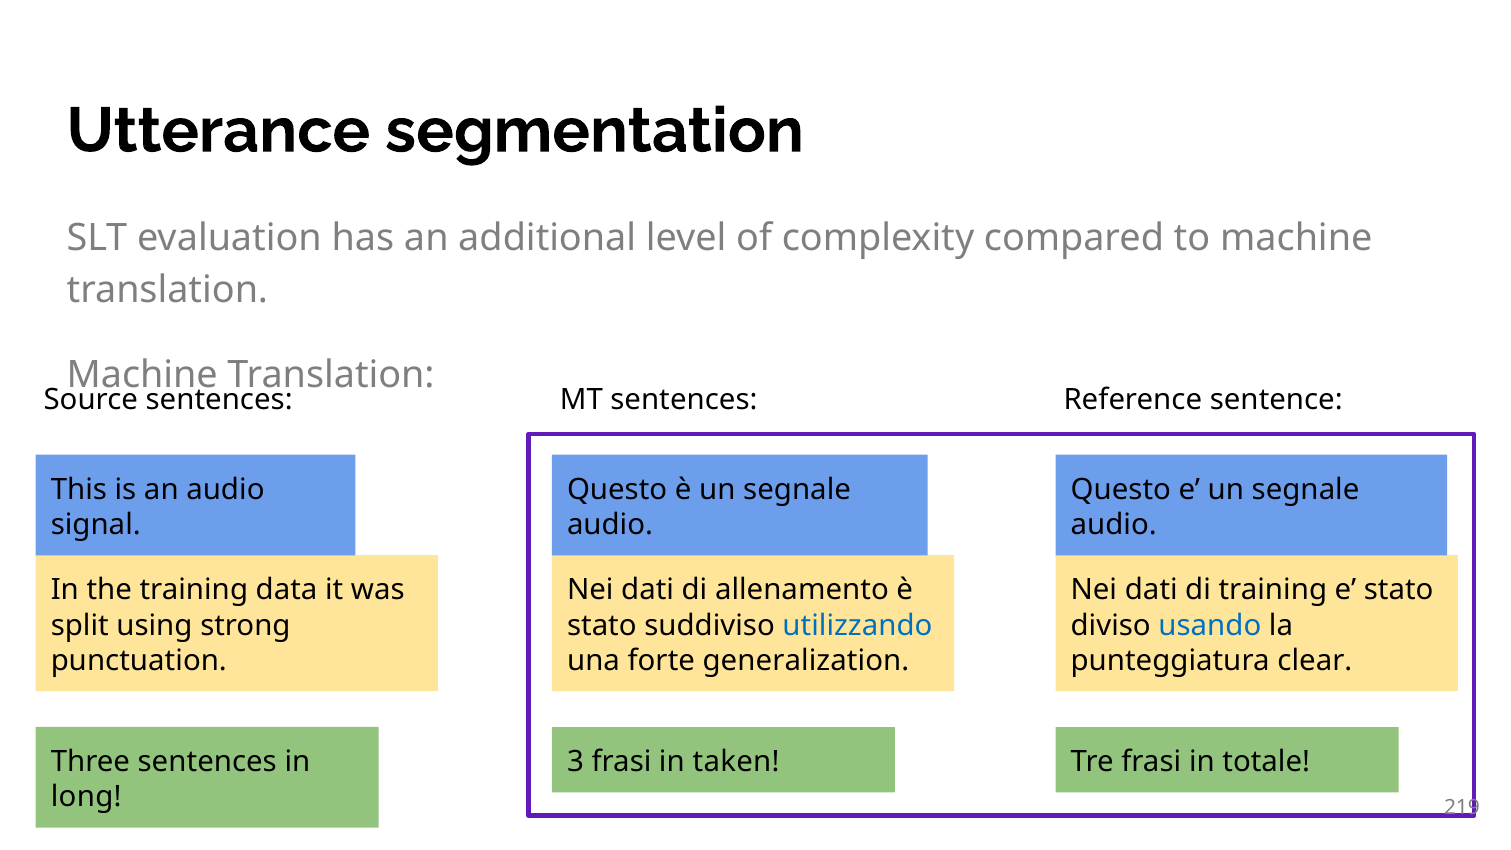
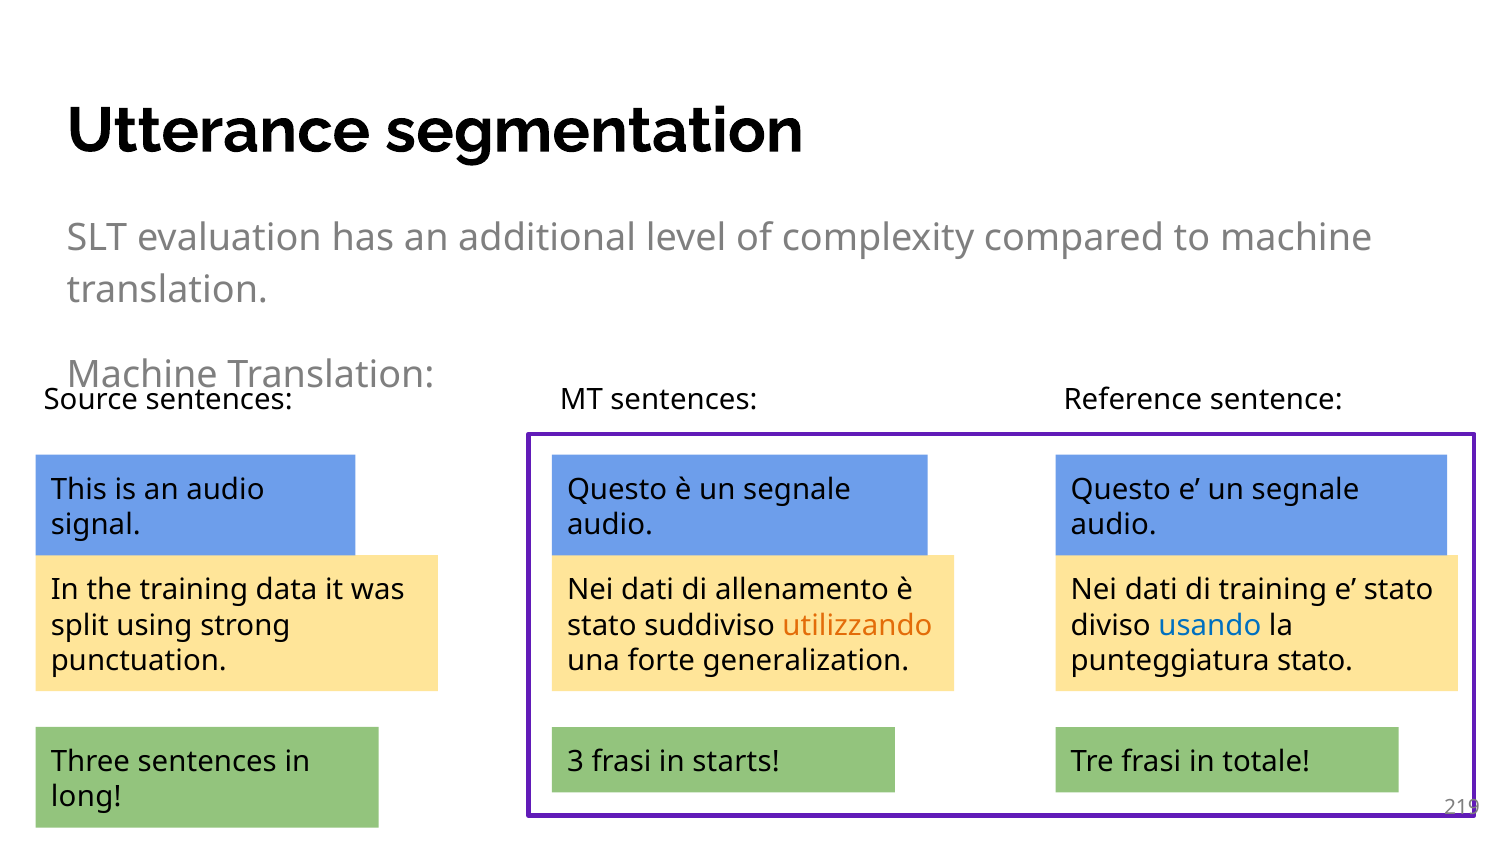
utilizzando colour: blue -> orange
punteggiatura clear: clear -> stato
taken: taken -> starts
